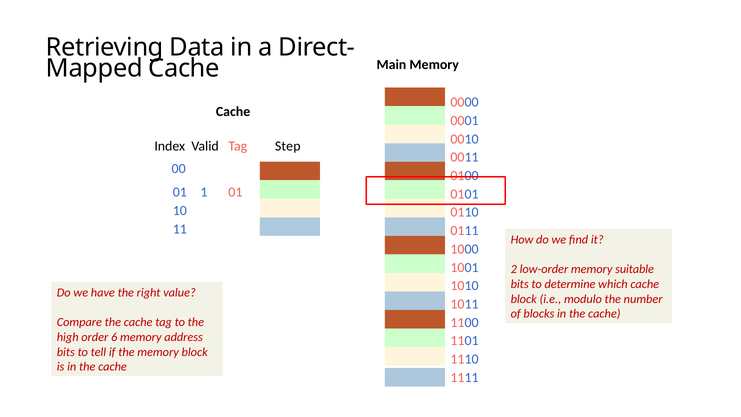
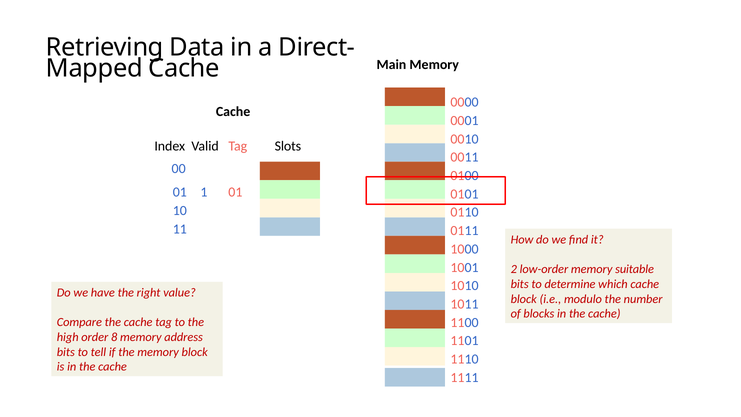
Step: Step -> Slots
6: 6 -> 8
